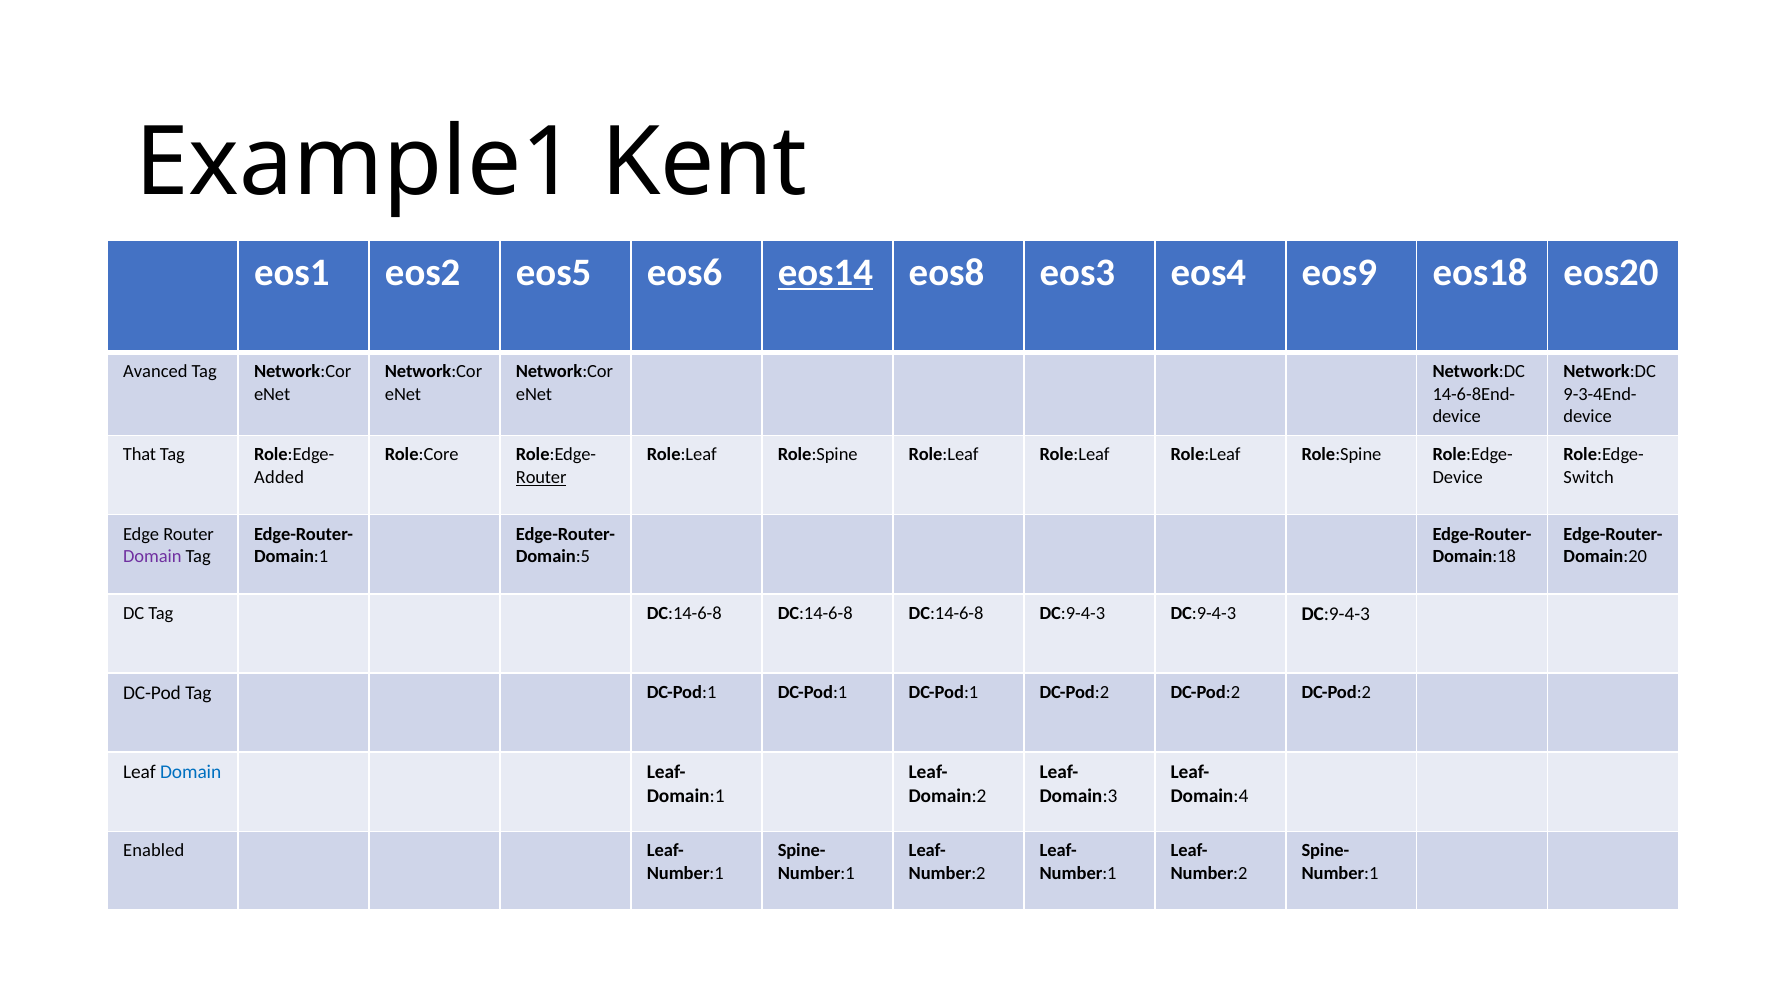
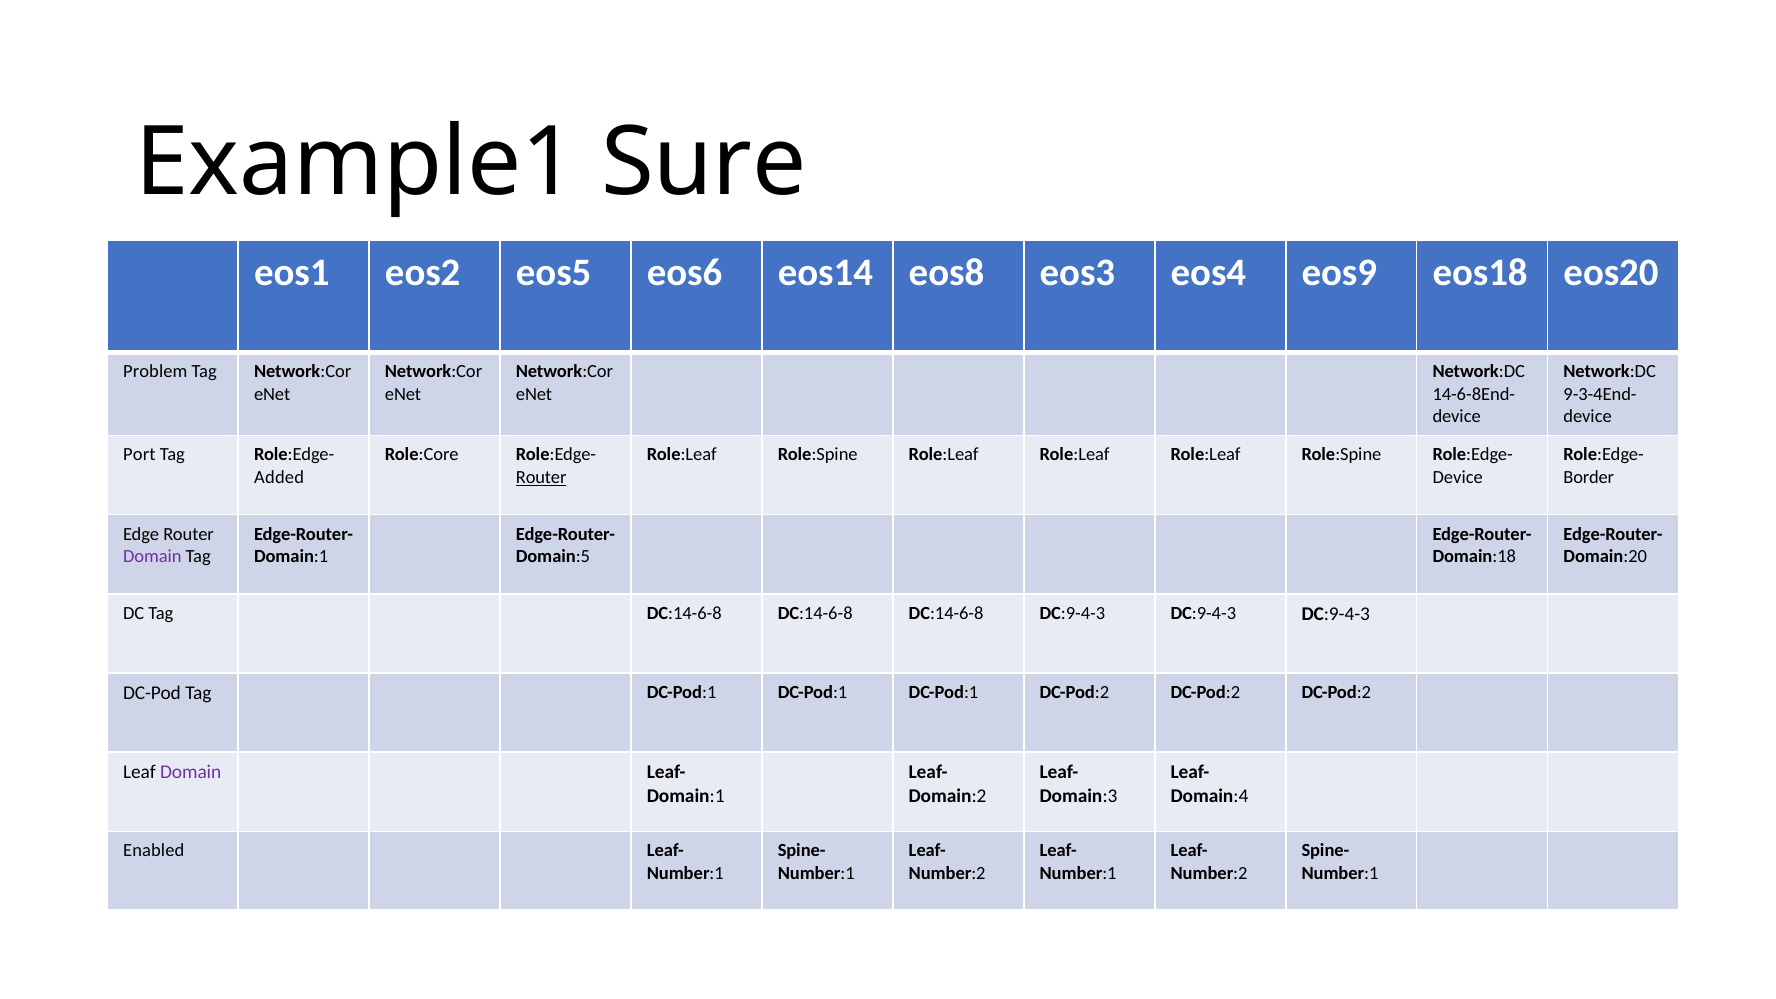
Kent: Kent -> Sure
eos14 underline: present -> none
Avanced: Avanced -> Problem
That: That -> Port
Switch: Switch -> Border
Domain at (191, 772) colour: blue -> purple
